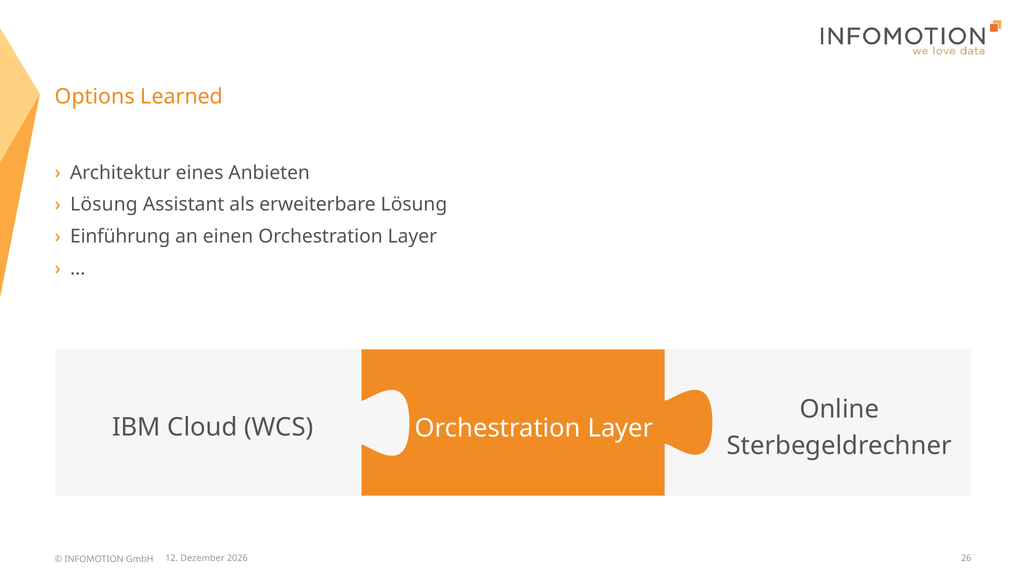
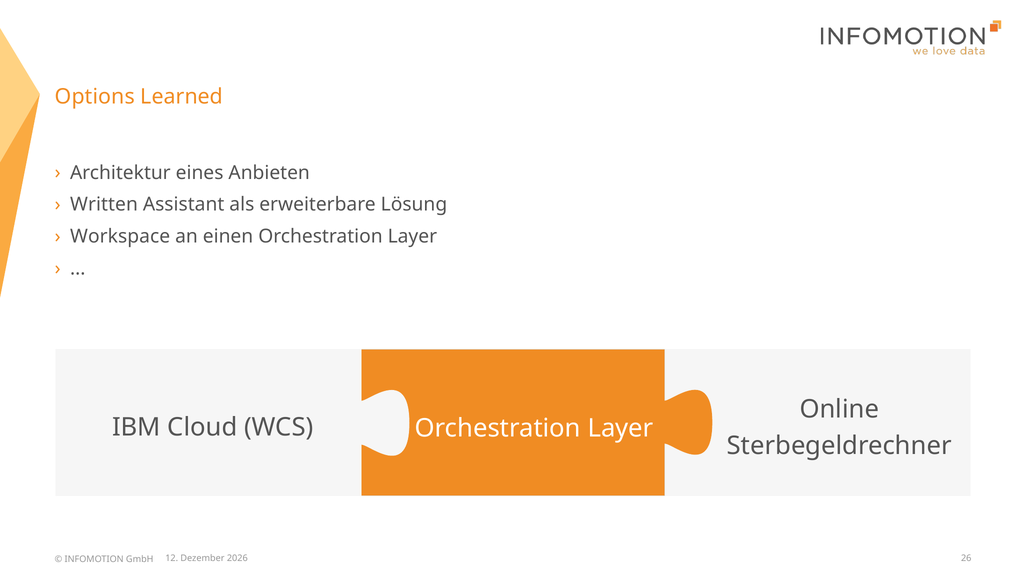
Lösung at (104, 205): Lösung -> Written
Einführung: Einführung -> Workspace
